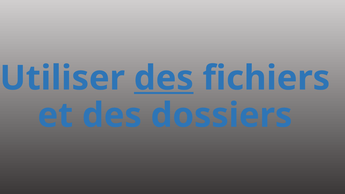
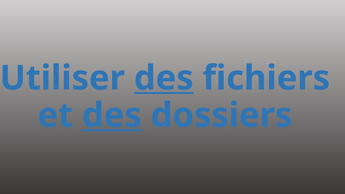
des at (112, 115) underline: none -> present
